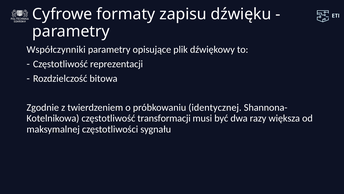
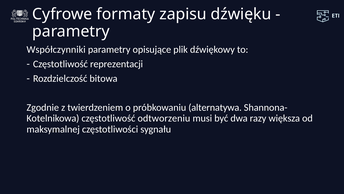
identycznej: identycznej -> alternatywa
transformacji: transformacji -> odtworzeniu
